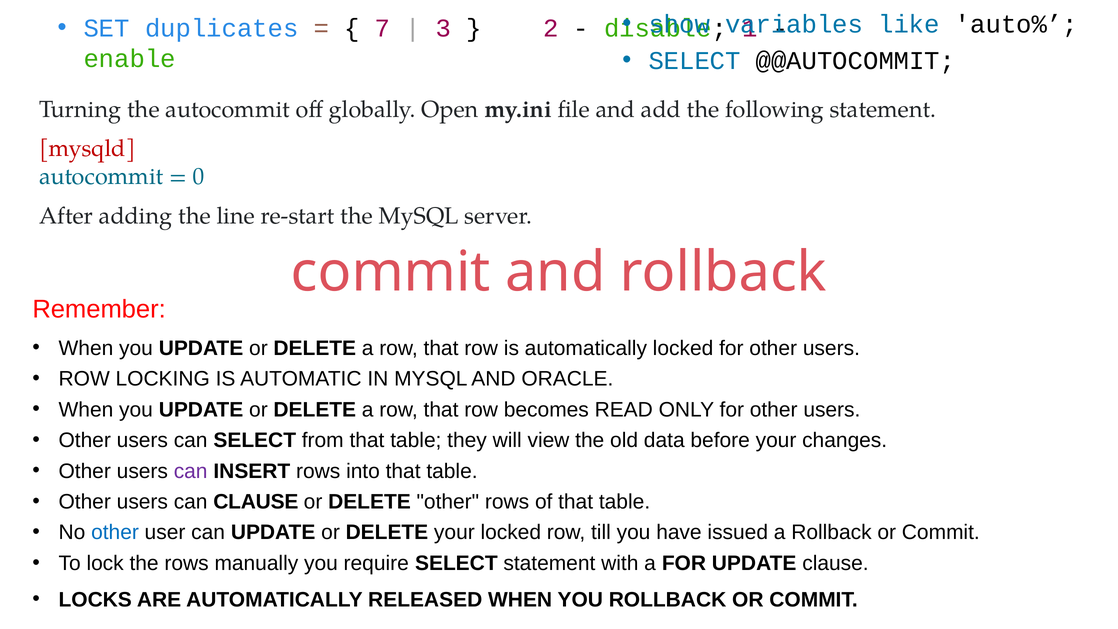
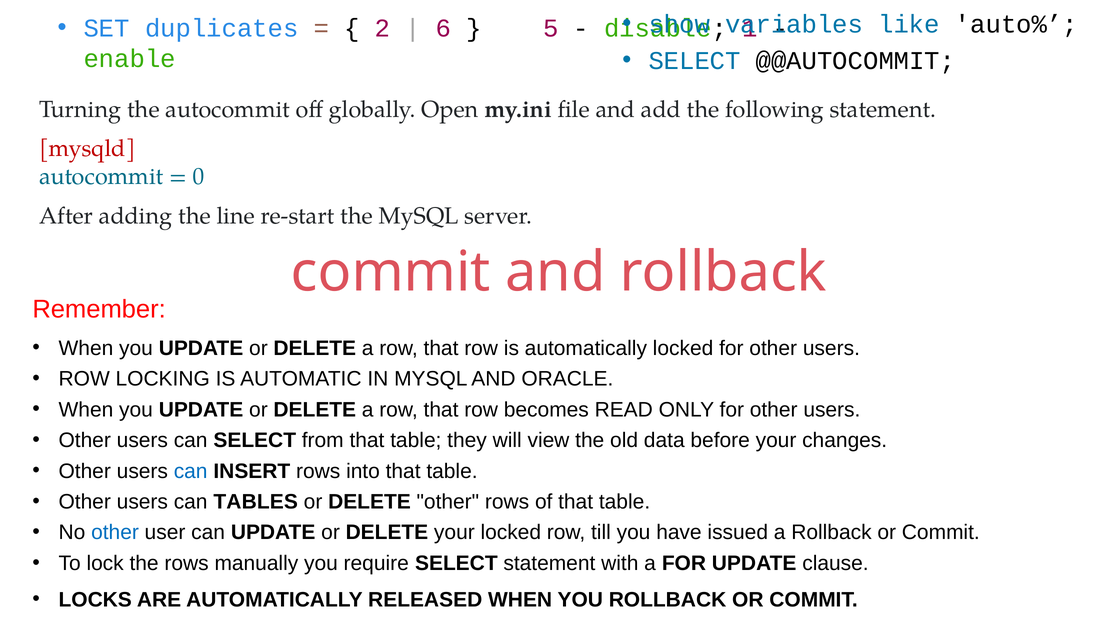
7: 7 -> 2
3: 3 -> 6
2: 2 -> 5
can at (191, 471) colour: purple -> blue
can CLAUSE: CLAUSE -> TABLES
